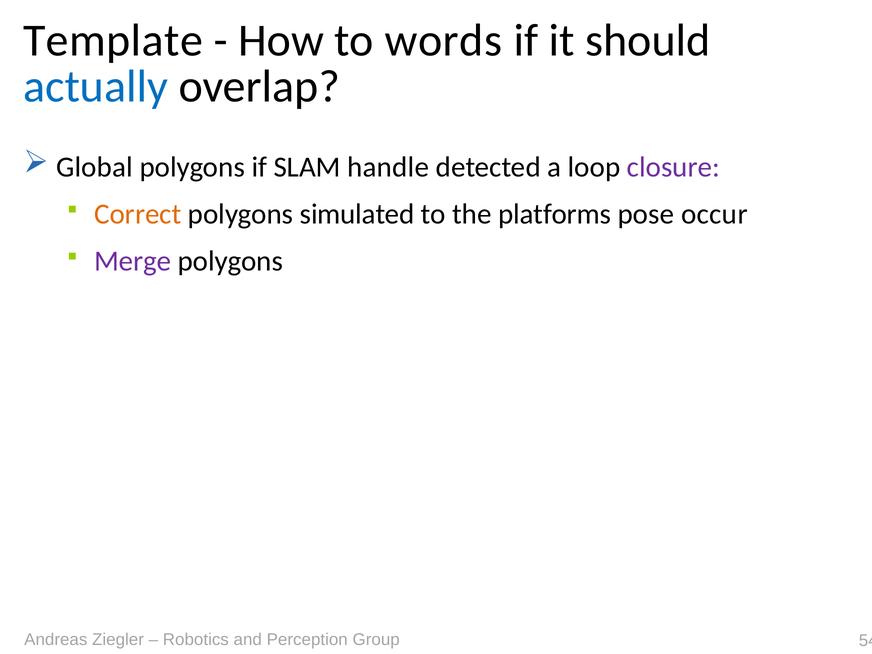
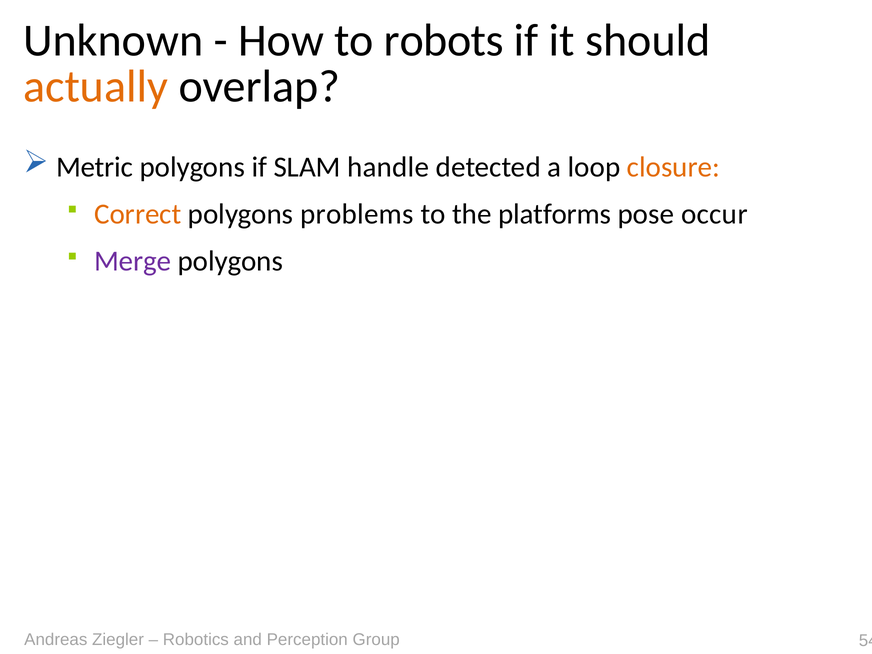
Template: Template -> Unknown
words: words -> robots
actually colour: blue -> orange
Global: Global -> Metric
closure colour: purple -> orange
simulated: simulated -> problems
